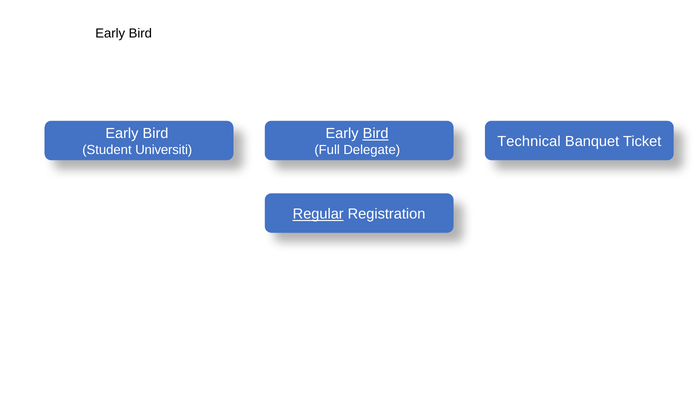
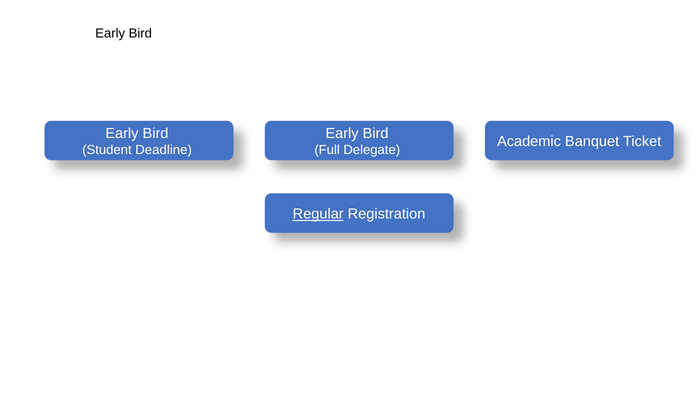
Bird at (376, 134) underline: present -> none
Technical: Technical -> Academic
Universiti: Universiti -> Deadline
